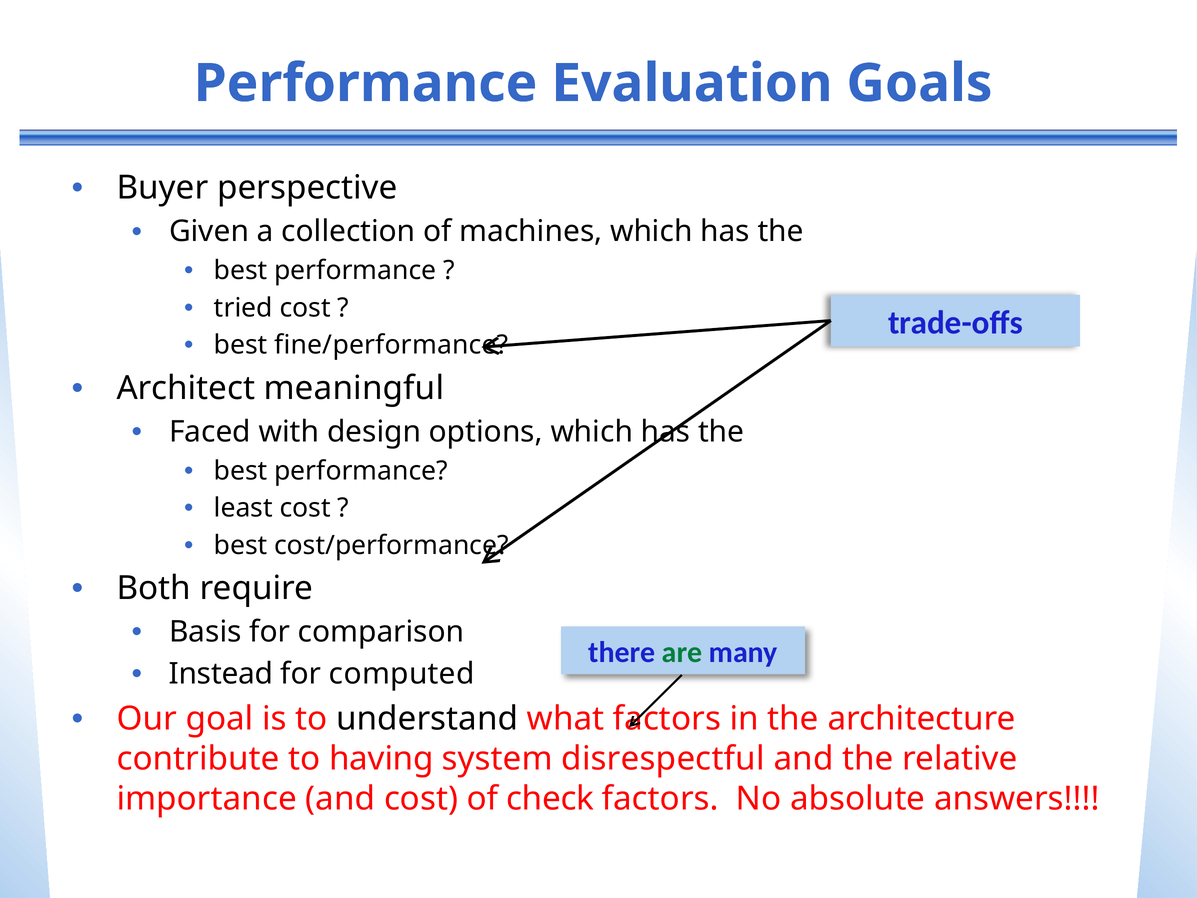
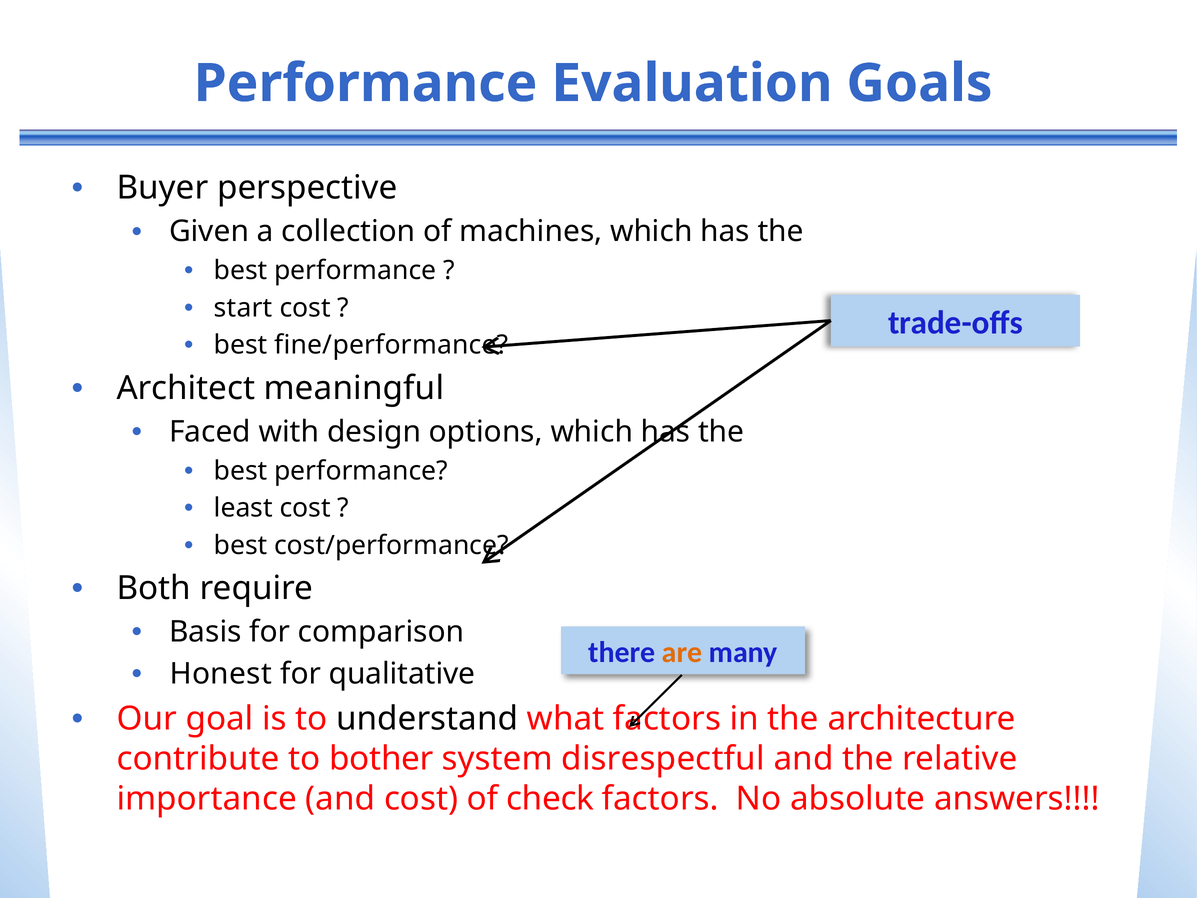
tried: tried -> start
are colour: green -> orange
Instead: Instead -> Honest
computed: computed -> qualitative
having: having -> bother
